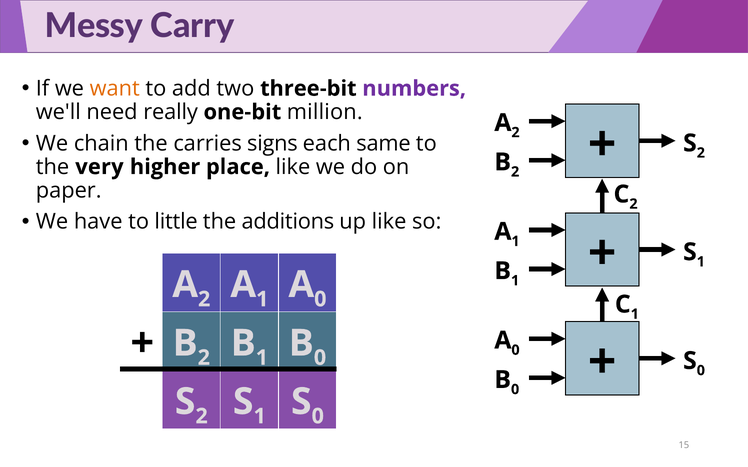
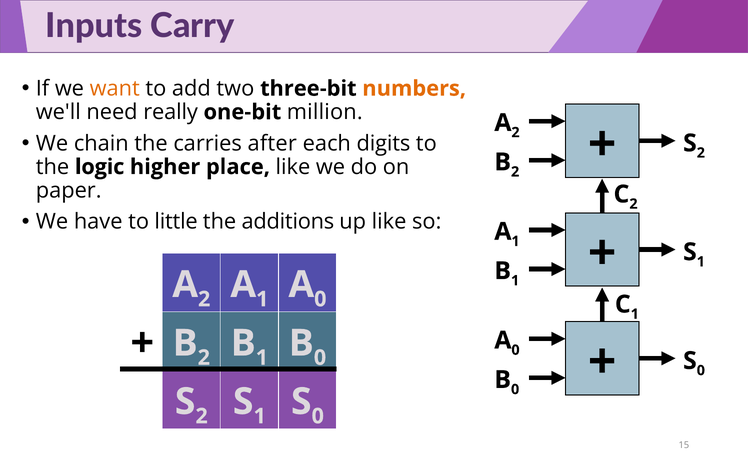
Messy: Messy -> Inputs
numbers colour: purple -> orange
signs: signs -> after
same: same -> digits
very: very -> logic
